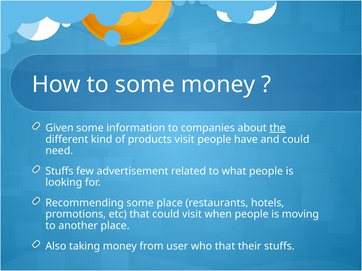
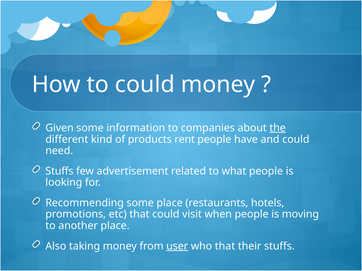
to some: some -> could
products visit: visit -> rent
user underline: none -> present
